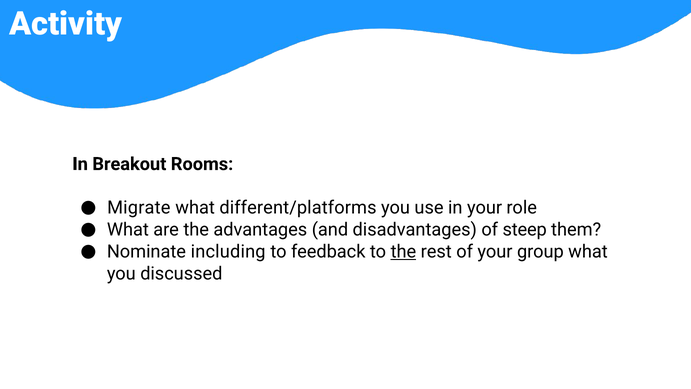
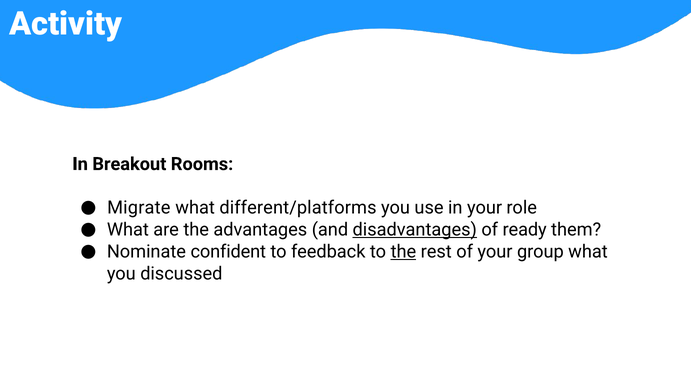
disadvantages underline: none -> present
steep: steep -> ready
including: including -> confident
